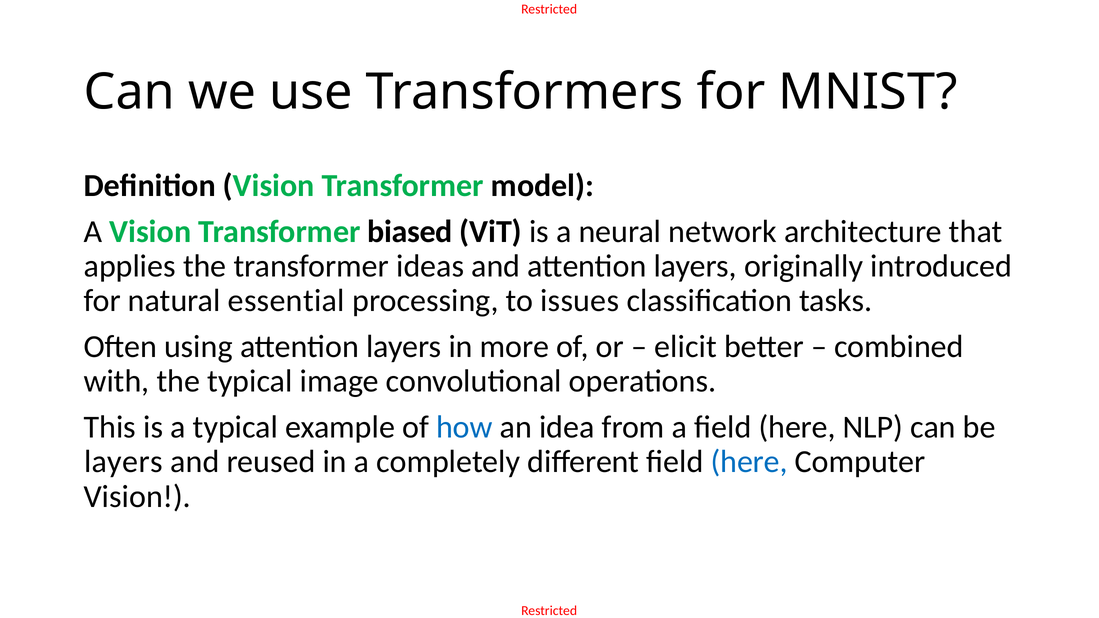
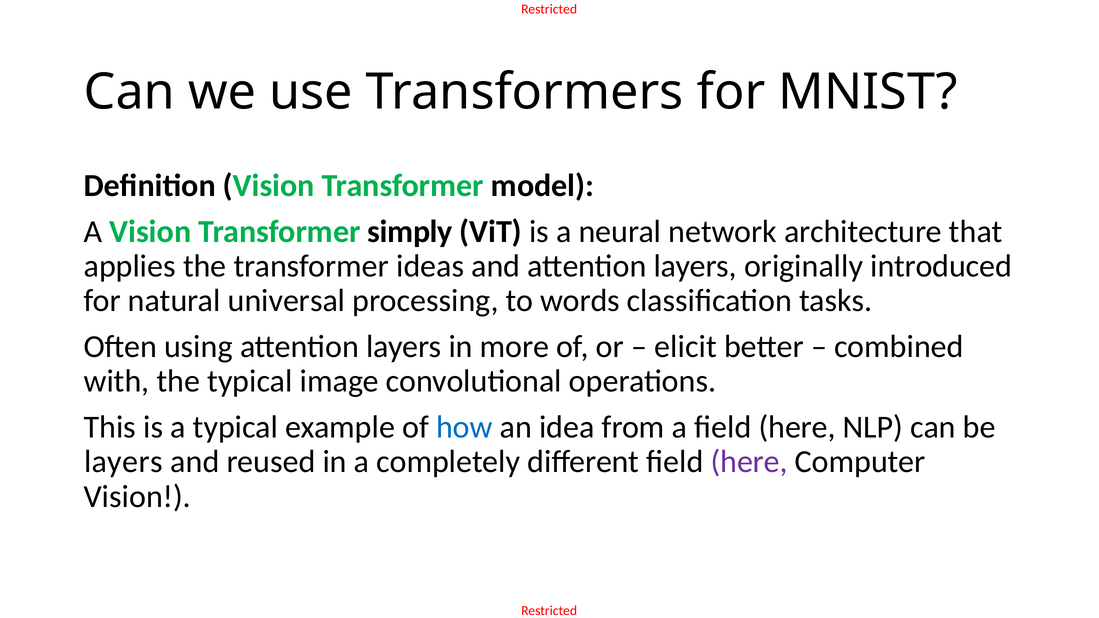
biased: biased -> simply
essential: essential -> universal
issues: issues -> words
here at (749, 462) colour: blue -> purple
